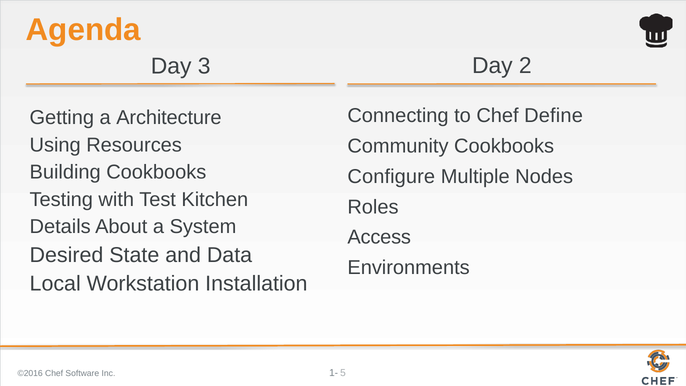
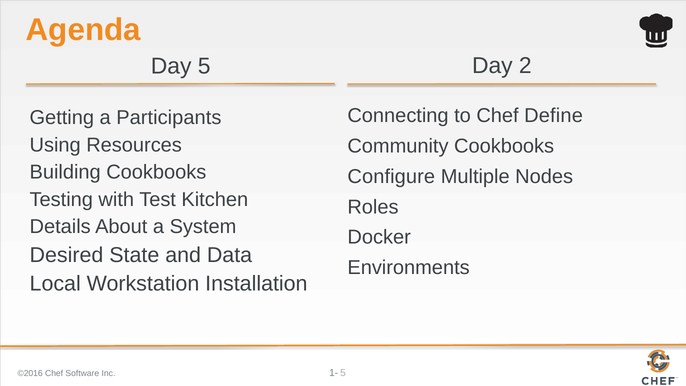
Day 3: 3 -> 5
Architecture: Architecture -> Participants
Access: Access -> Docker
